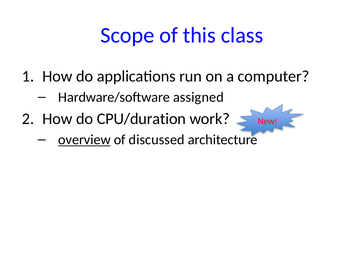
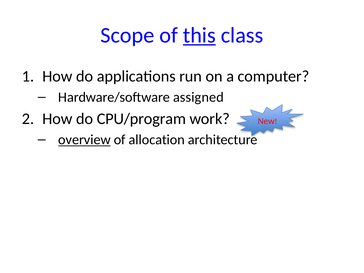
this underline: none -> present
CPU/duration: CPU/duration -> CPU/program
discussed: discussed -> allocation
